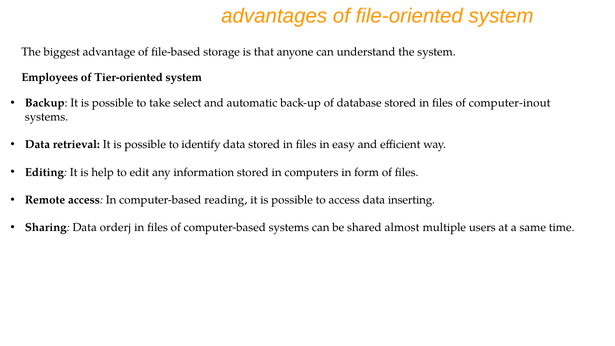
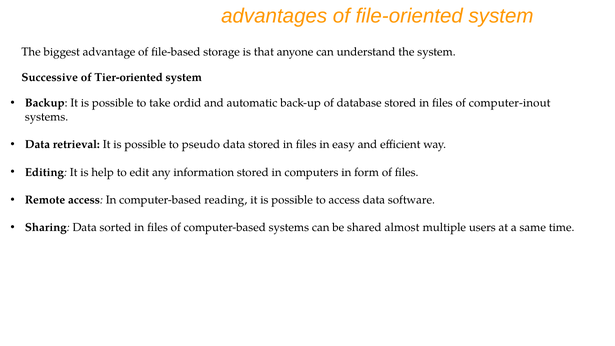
Employees: Employees -> Successive
select: select -> ordid
identify: identify -> pseudo
inserting: inserting -> software
orderj: orderj -> sorted
